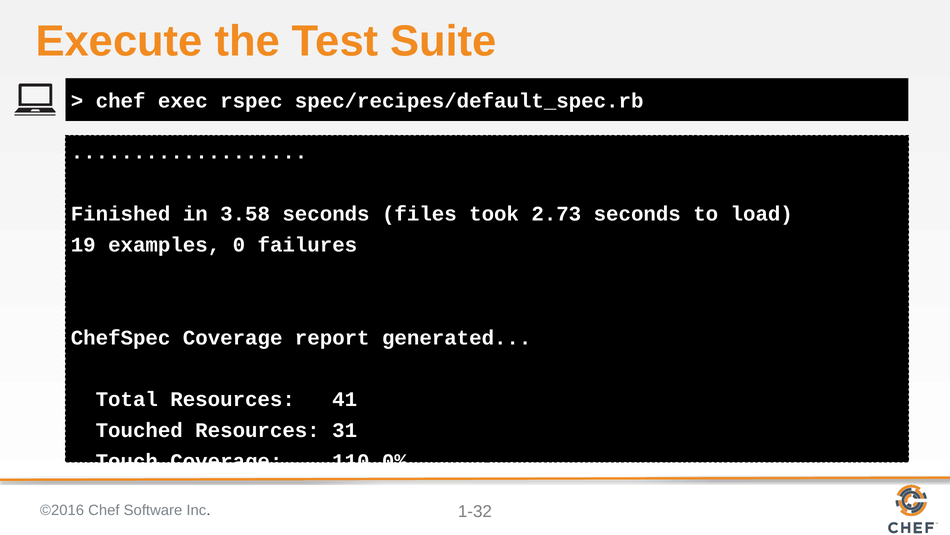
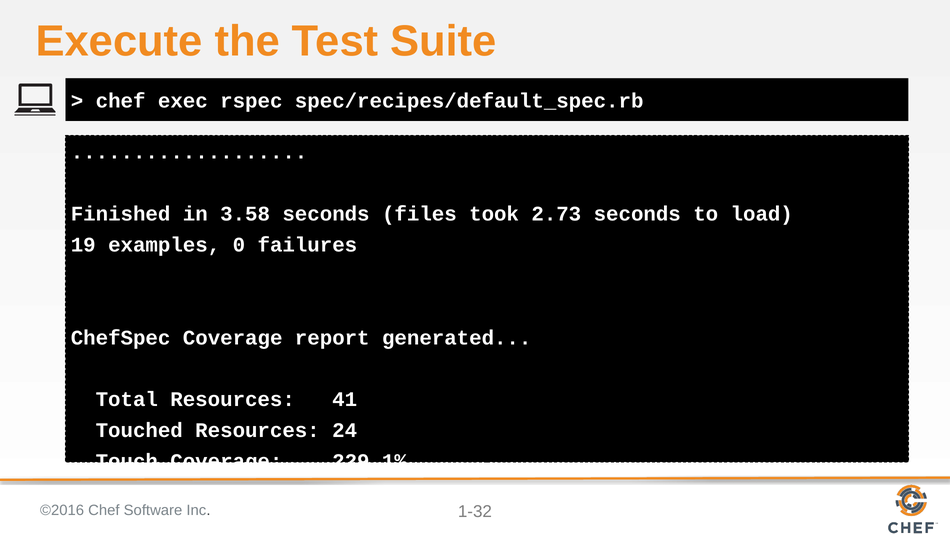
31: 31 -> 24
110.0%: 110.0% -> 229.1%
